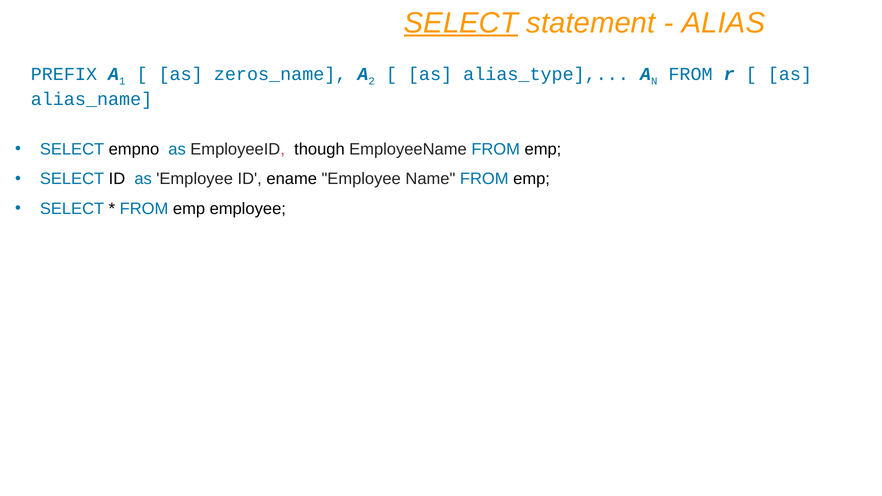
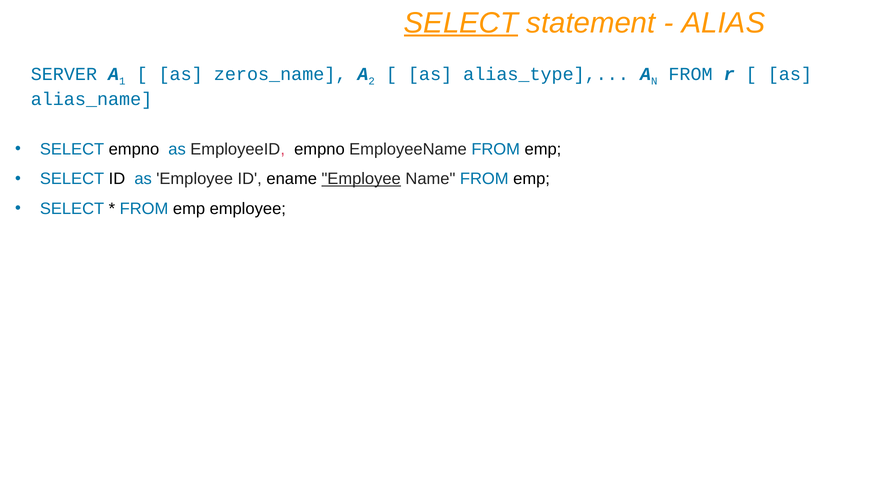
PREFIX: PREFIX -> SERVER
EmployeeID though: though -> empno
Employee at (361, 179) underline: none -> present
